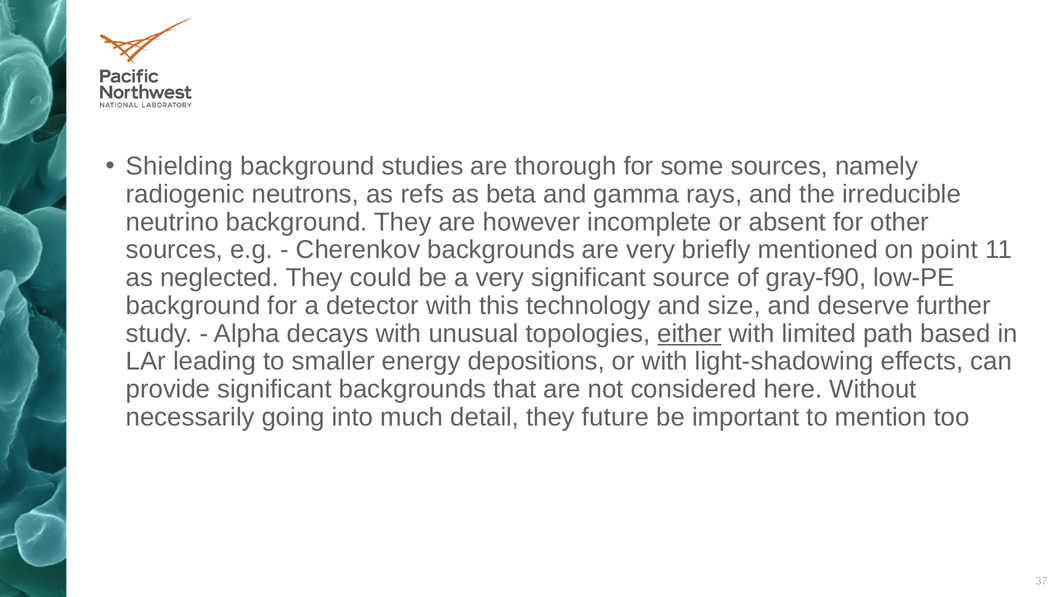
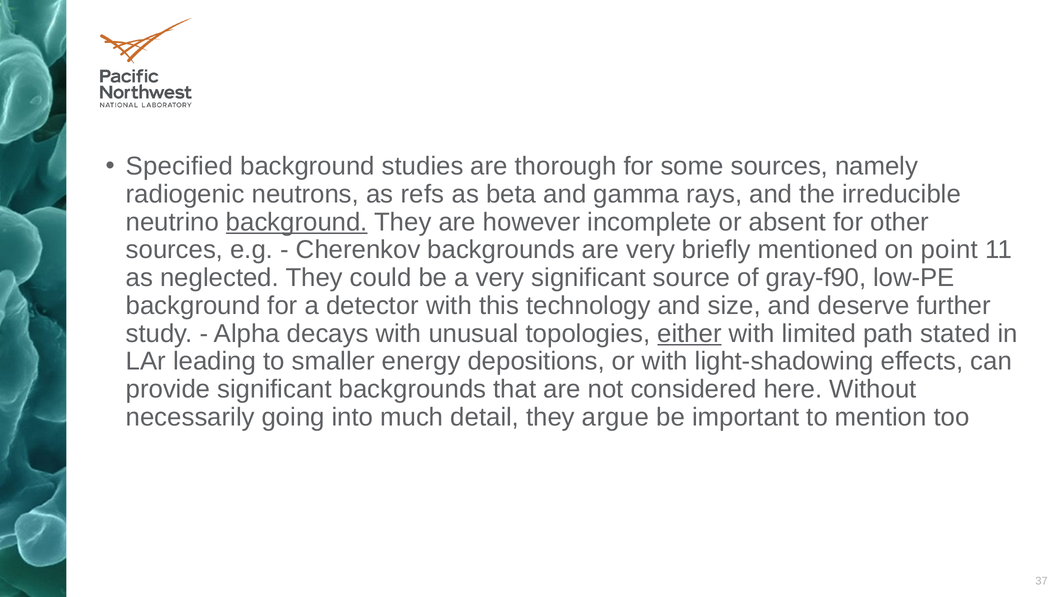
Shielding: Shielding -> Specified
background at (297, 222) underline: none -> present
based: based -> stated
future: future -> argue
